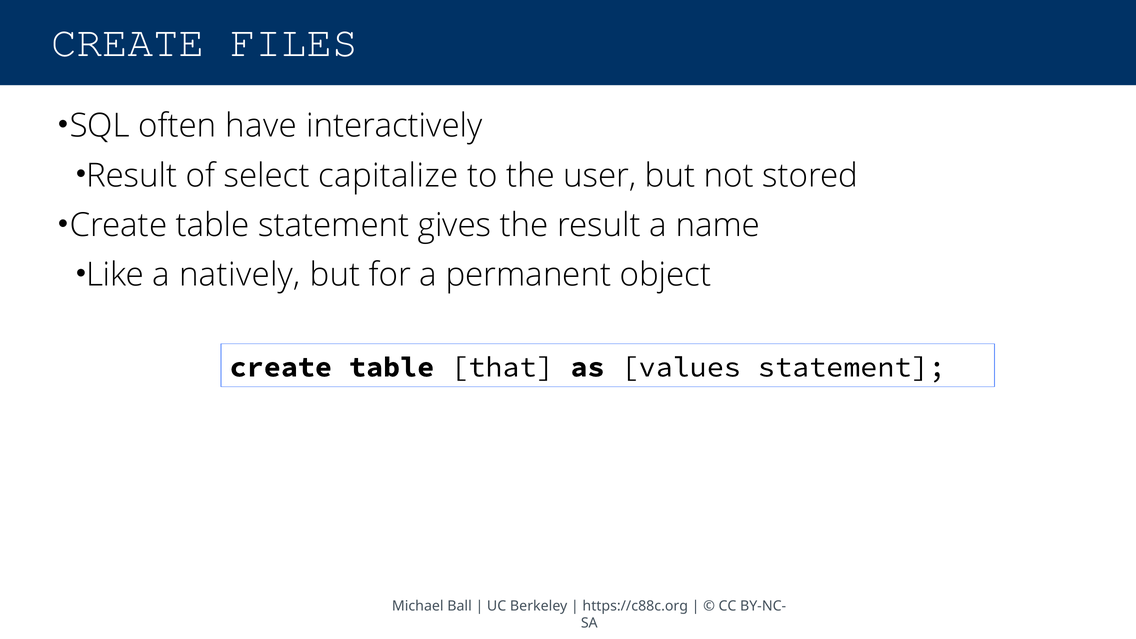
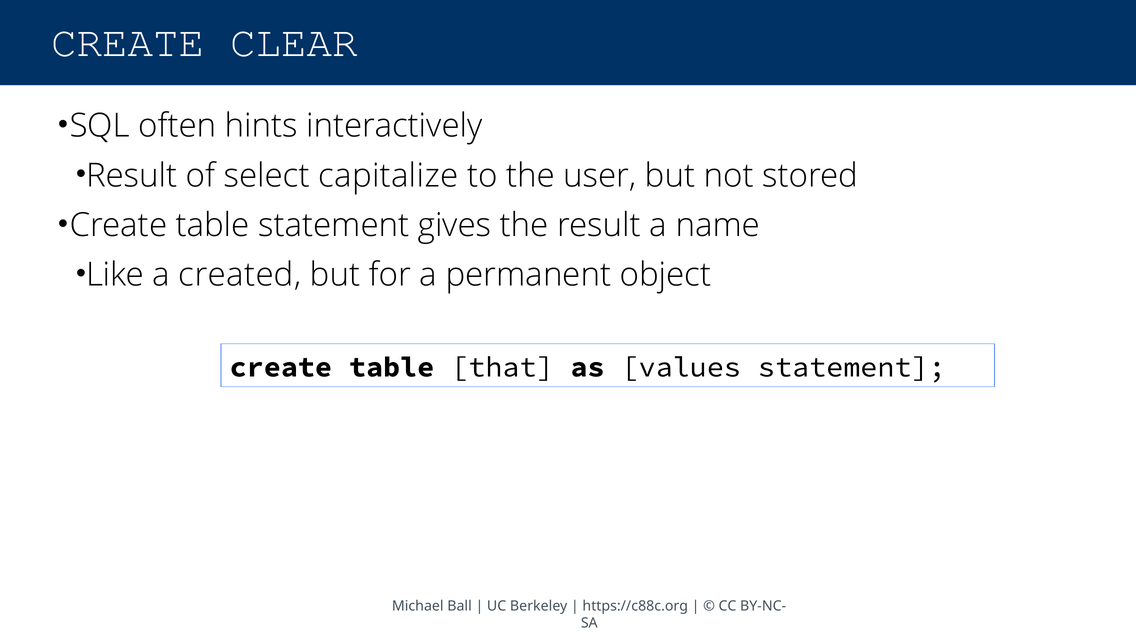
FILES: FILES -> CLEAR
have: have -> hints
natively: natively -> created
